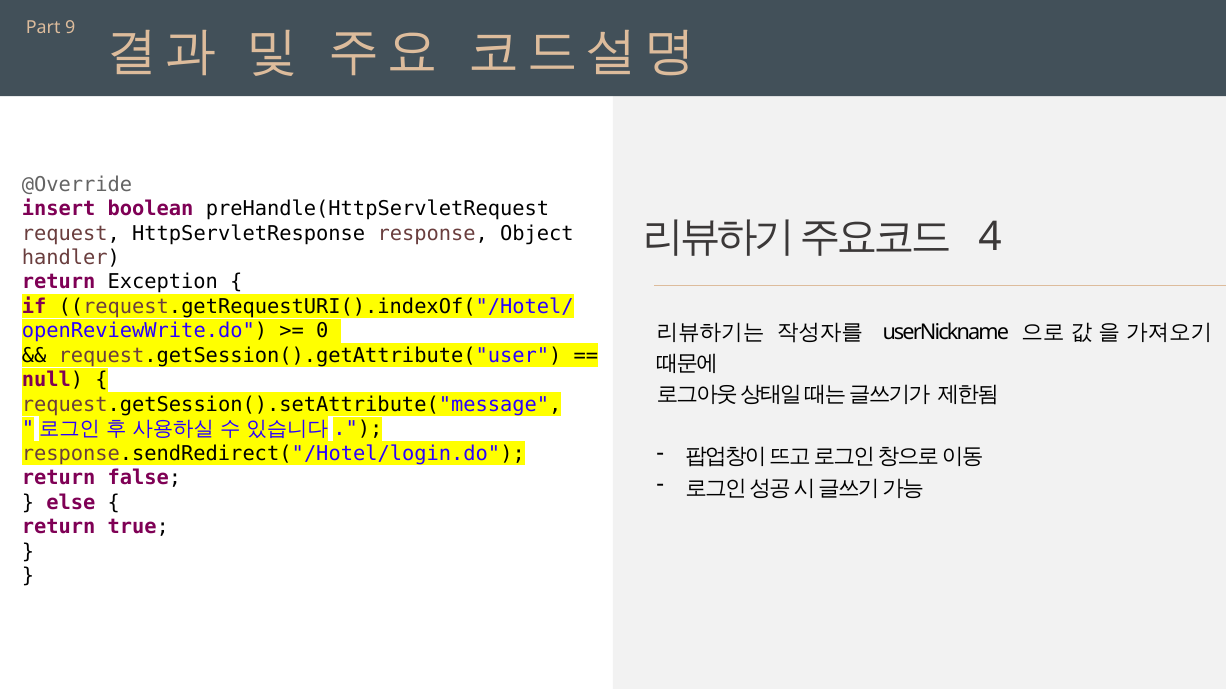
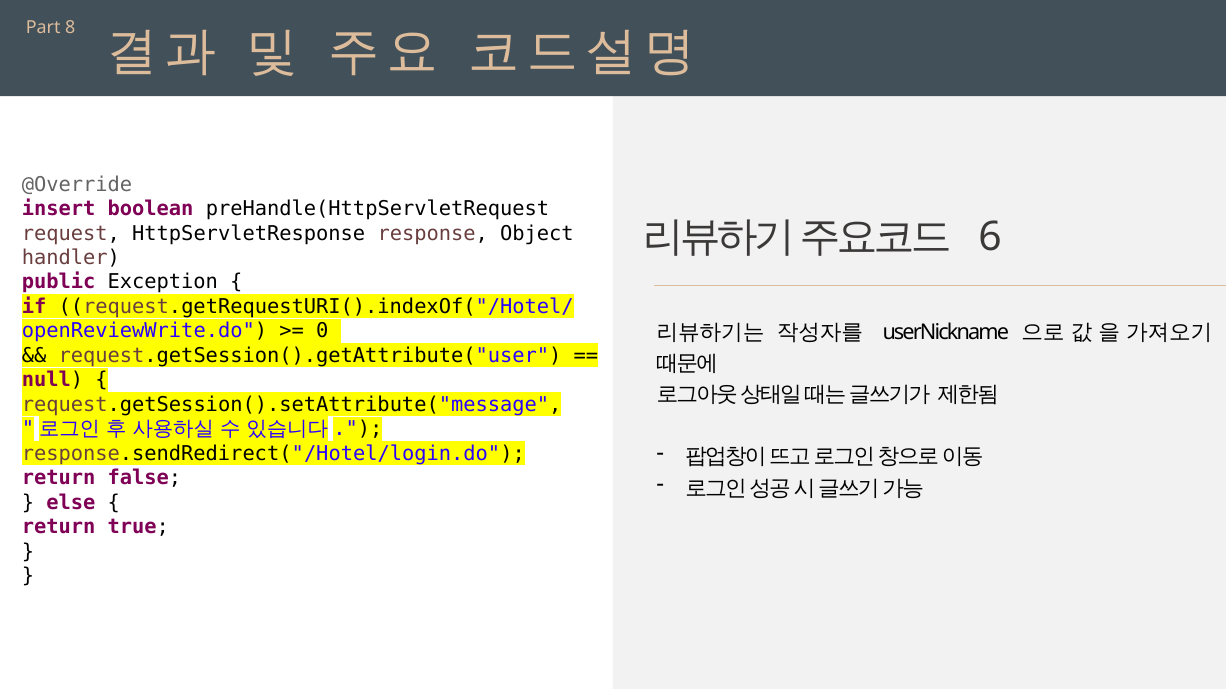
9: 9 -> 8
4: 4 -> 6
return at (59, 283): return -> public
